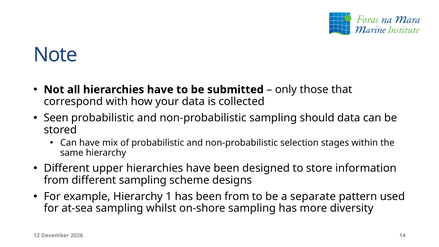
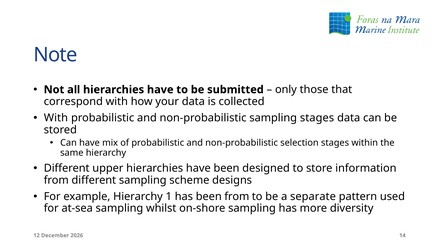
Seen at (56, 118): Seen -> With
sampling should: should -> stages
